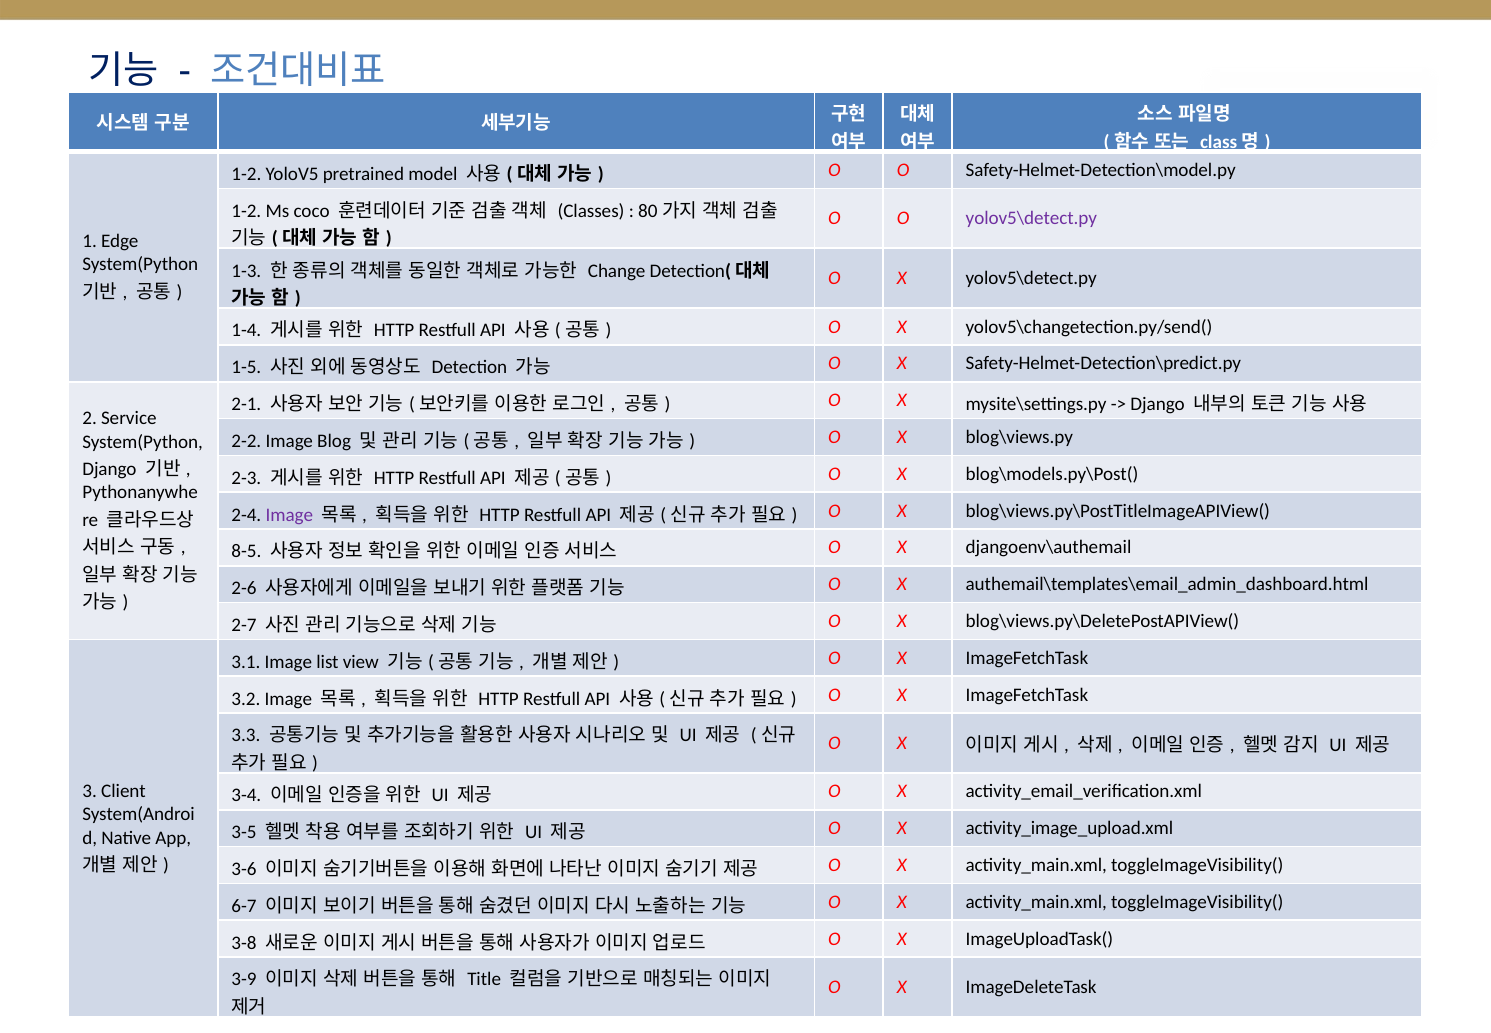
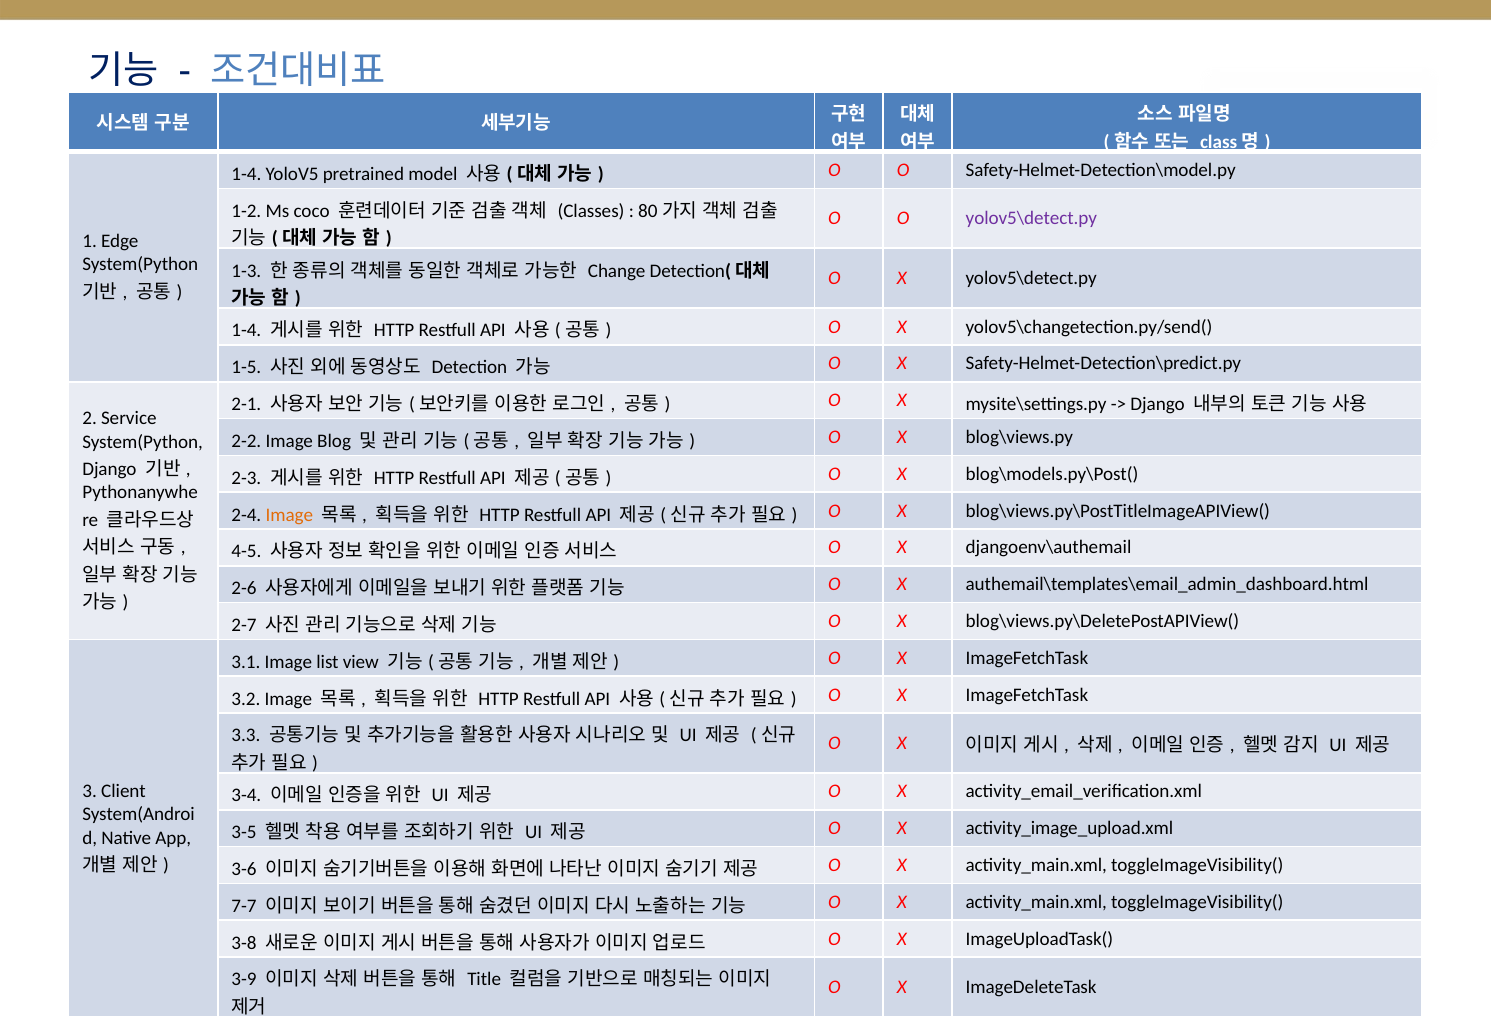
1-2 at (246, 174): 1-2 -> 1-4
Image at (289, 514) colour: purple -> orange
8-5: 8-5 -> 4-5
6-7: 6-7 -> 7-7
